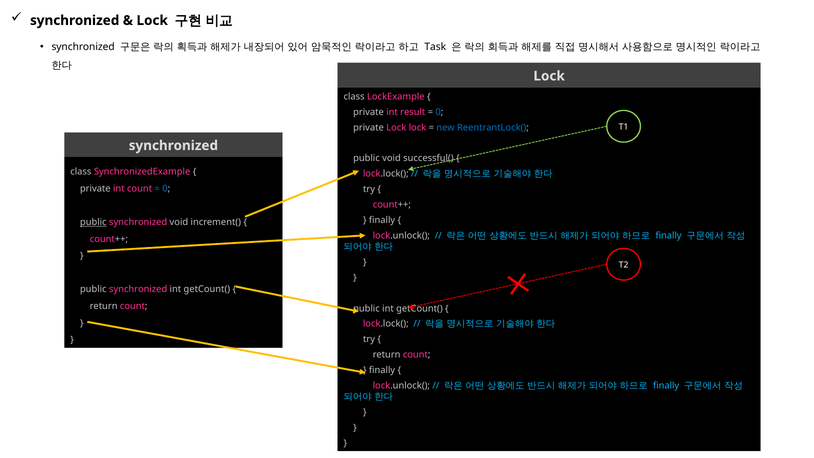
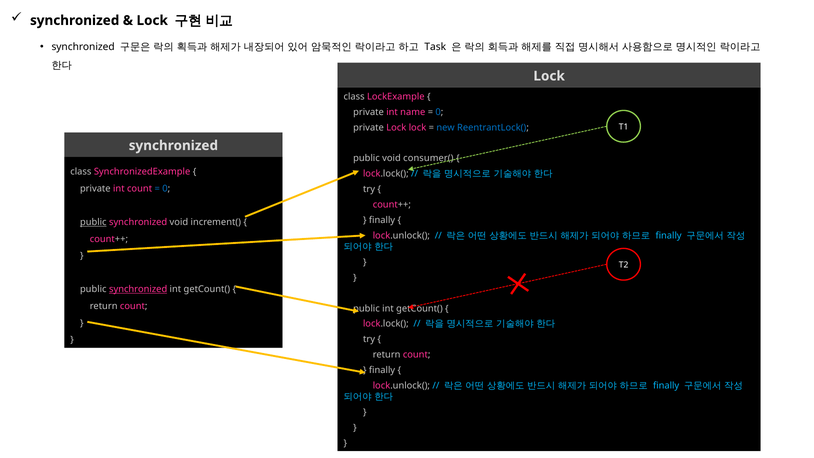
result: result -> name
successful(: successful( -> consumer(
synchronized at (138, 289) underline: none -> present
